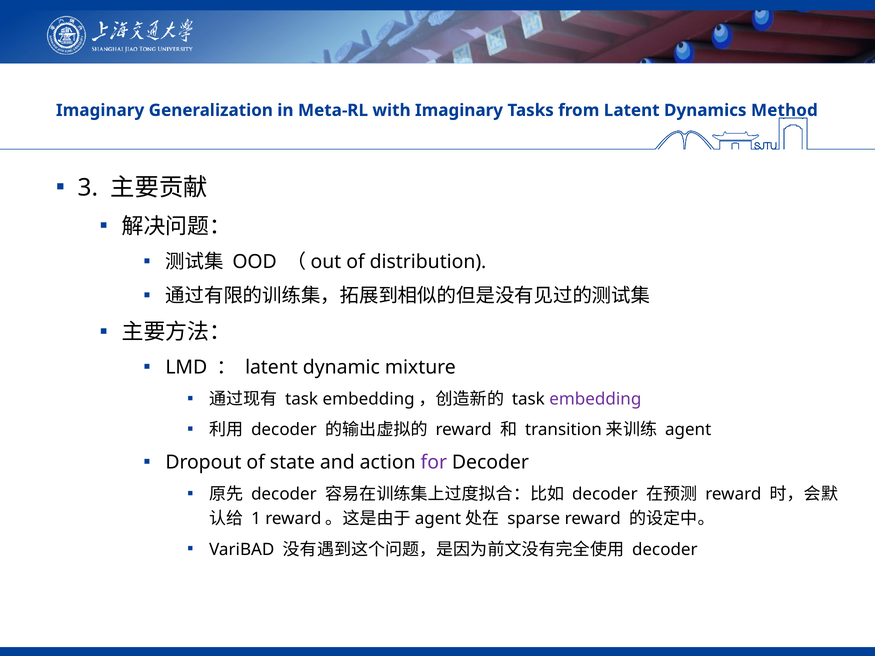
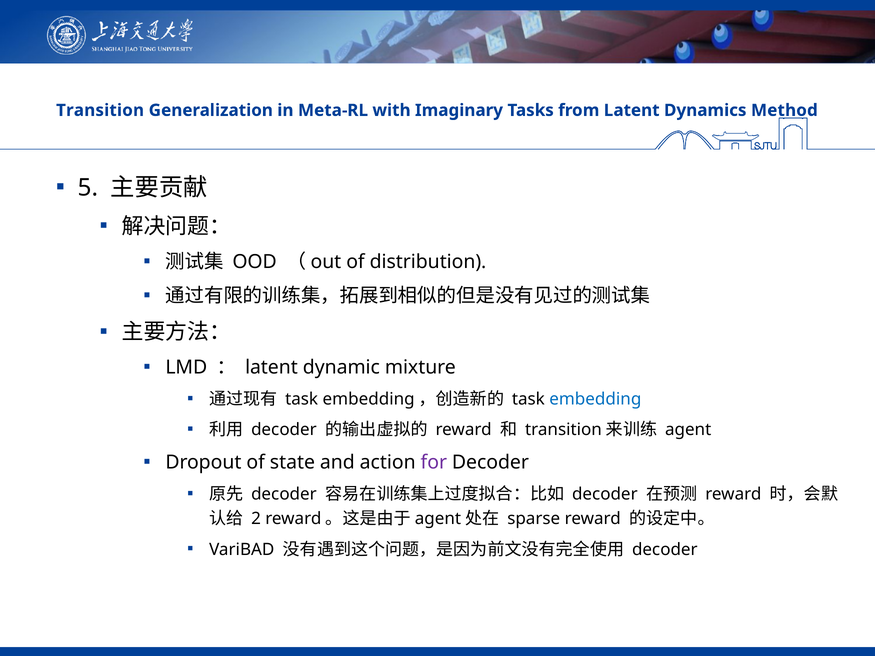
Imaginary at (100, 110): Imaginary -> Transition
3: 3 -> 5
embedding colour: purple -> blue
1: 1 -> 2
